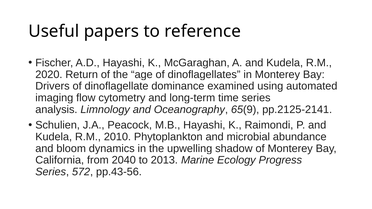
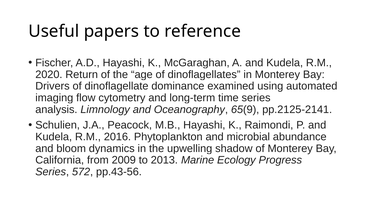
2010: 2010 -> 2016
2040: 2040 -> 2009
